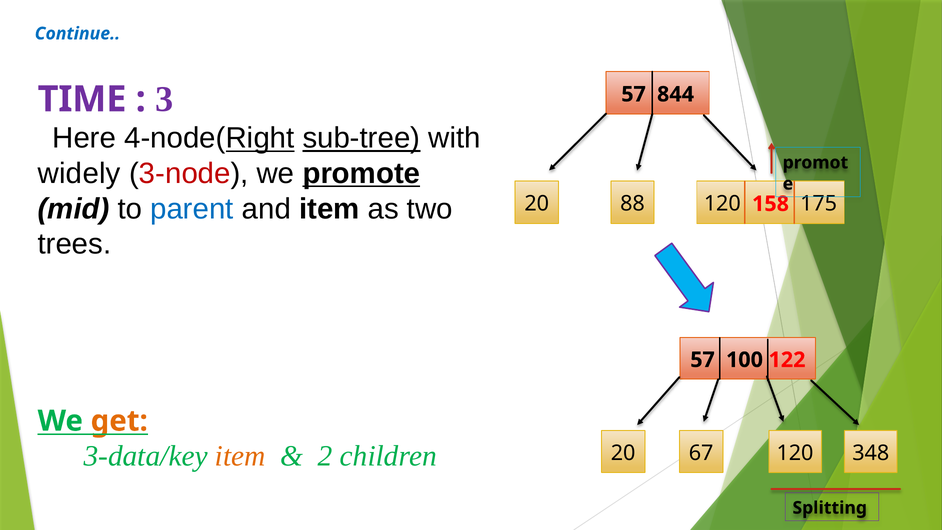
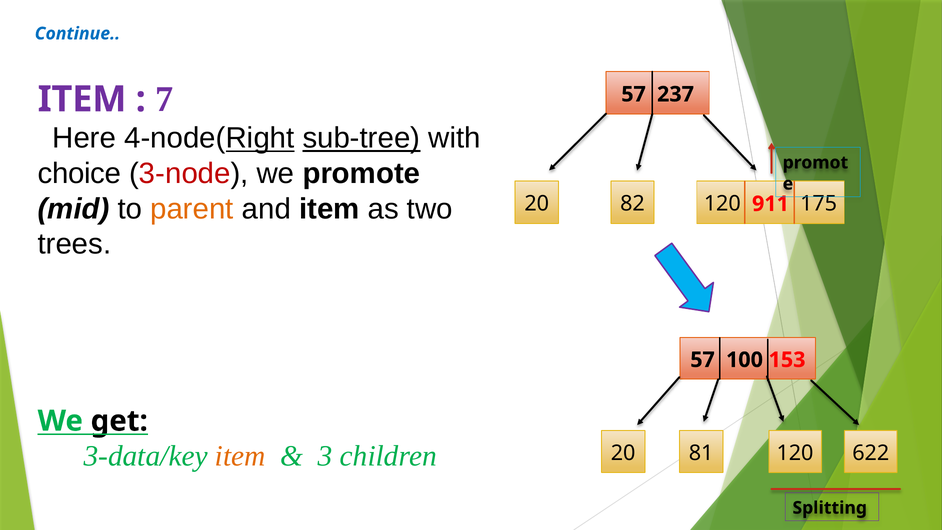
844: 844 -> 237
TIME at (82, 99): TIME -> ITEM
3: 3 -> 7
widely: widely -> choice
promote underline: present -> none
parent colour: blue -> orange
88: 88 -> 82
158: 158 -> 911
122: 122 -> 153
get colour: orange -> black
2: 2 -> 3
67: 67 -> 81
348: 348 -> 622
